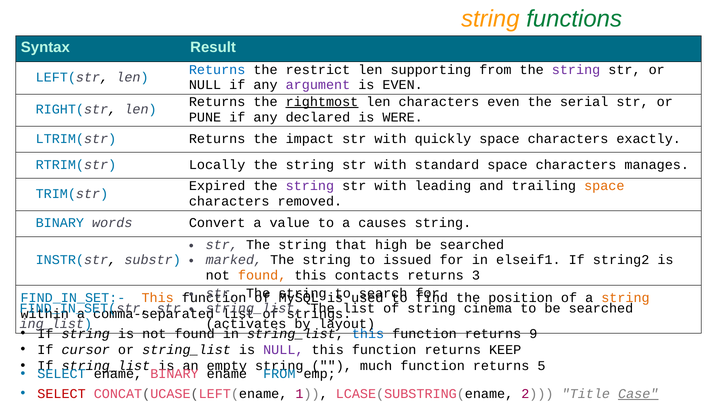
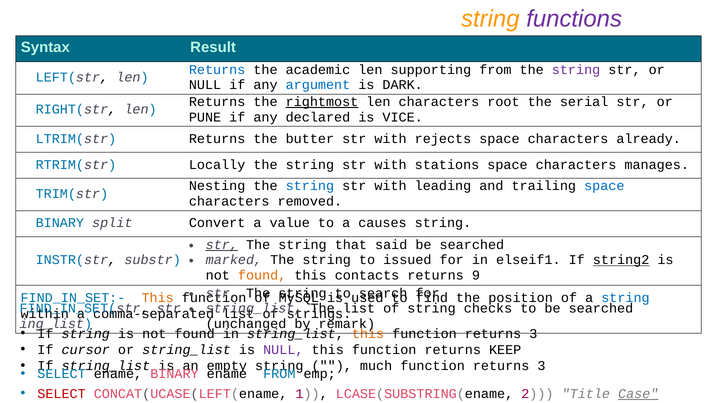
functions colour: green -> purple
restrict: restrict -> academic
argument colour: purple -> blue
is EVEN: EVEN -> DARK
characters even: even -> root
WERE: WERE -> VICE
impact: impact -> butter
quickly: quickly -> rejects
exactly: exactly -> already
standard: standard -> stations
Expired: Expired -> Nesting
string at (310, 186) colour: purple -> blue
space at (604, 186) colour: orange -> blue
words: words -> split
str at (222, 245) underline: none -> present
high: high -> said
string2 underline: none -> present
3: 3 -> 9
string at (625, 298) colour: orange -> blue
cinema: cinema -> checks
activates: activates -> unchanged
layout: layout -> remark
this at (368, 334) colour: blue -> orange
9 at (533, 334): 9 -> 3
5 at (541, 366): 5 -> 3
